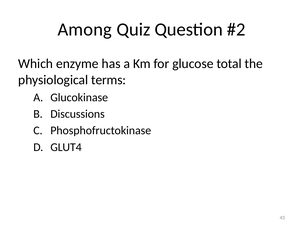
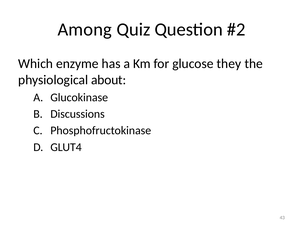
total: total -> they
terms: terms -> about
